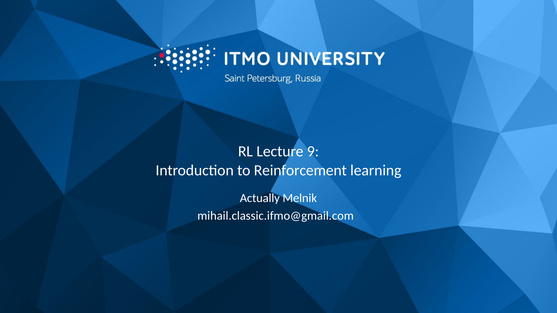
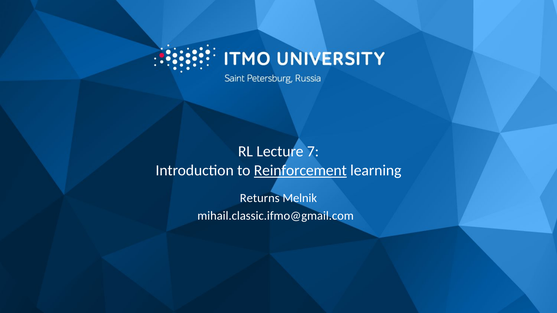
9: 9 -> 7
Reinforcement underline: none -> present
Actually: Actually -> Returns
